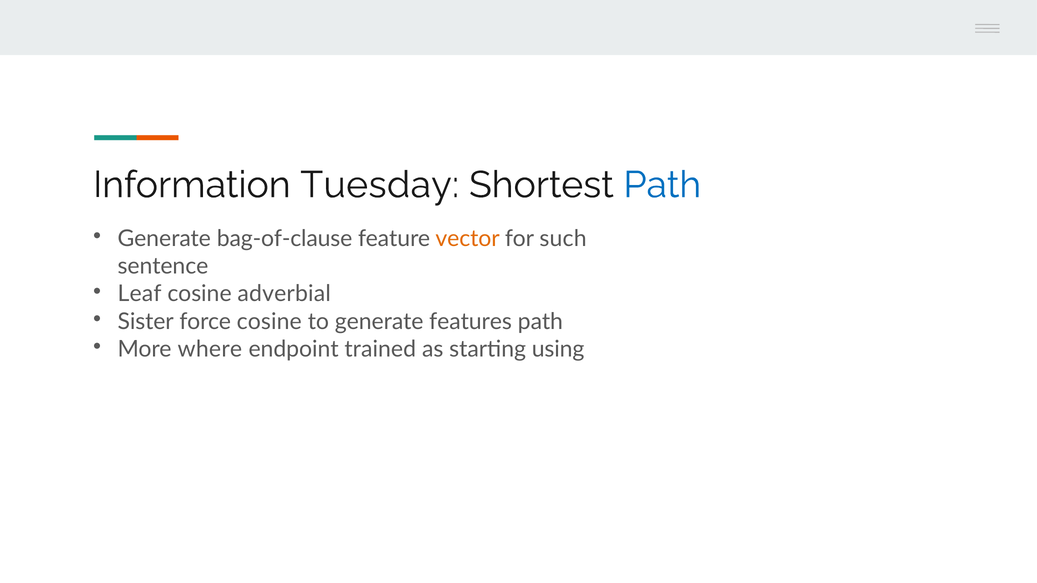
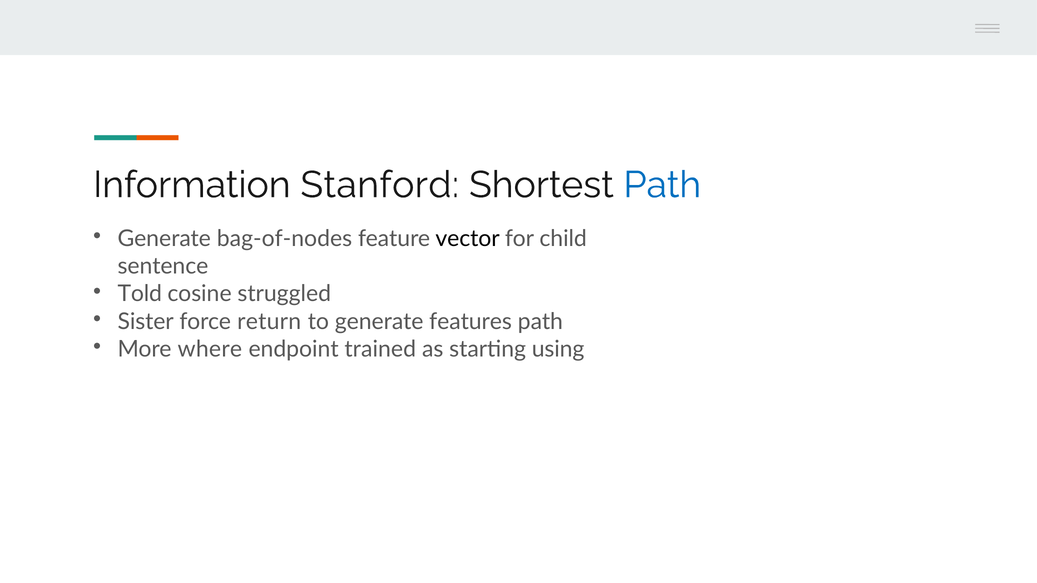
Tuesday: Tuesday -> Stanford
bag-of-clause: bag-of-clause -> bag-of-nodes
vector colour: orange -> black
such: such -> child
Leaf: Leaf -> Told
adverbial: adverbial -> struggled
force cosine: cosine -> return
